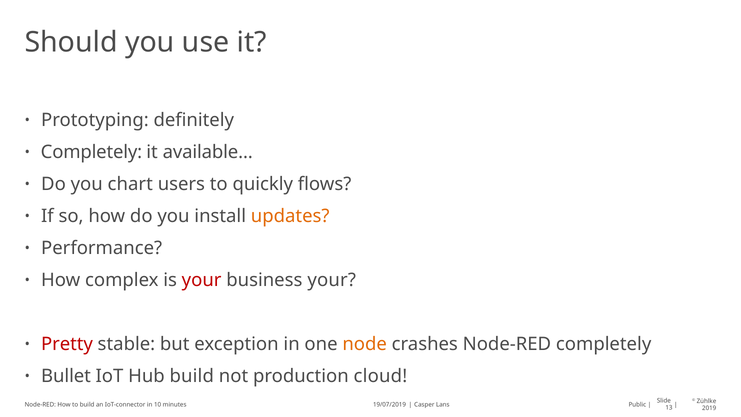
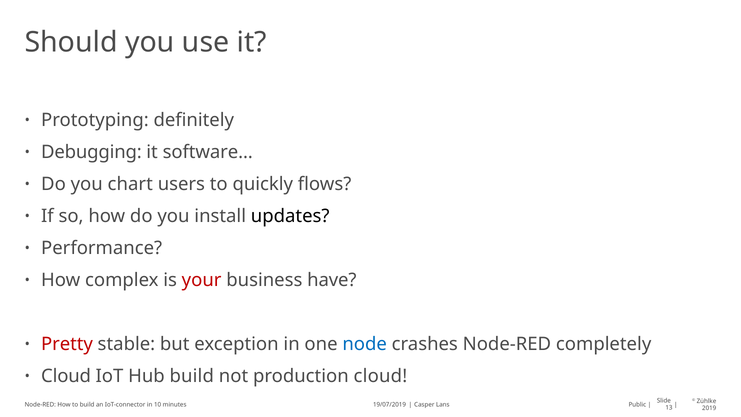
Completely at (91, 152): Completely -> Debugging
available…: available… -> software…
updates colour: orange -> black
business your: your -> have
node colour: orange -> blue
Bullet at (66, 376): Bullet -> Cloud
